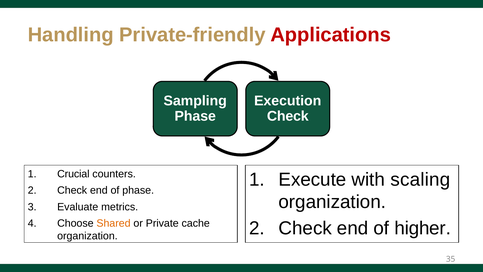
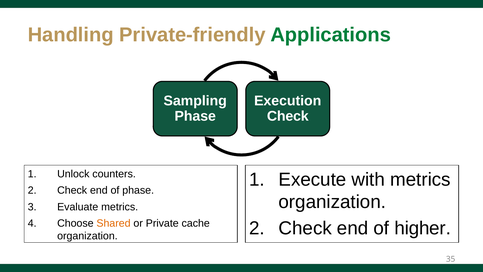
Applications colour: red -> green
Crucial: Crucial -> Unlock
with scaling: scaling -> metrics
